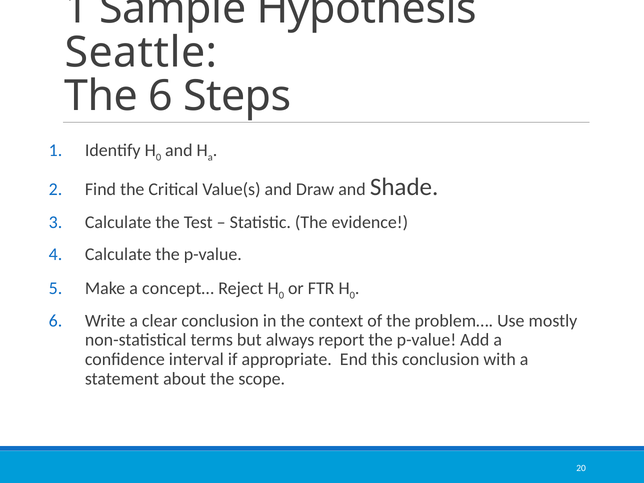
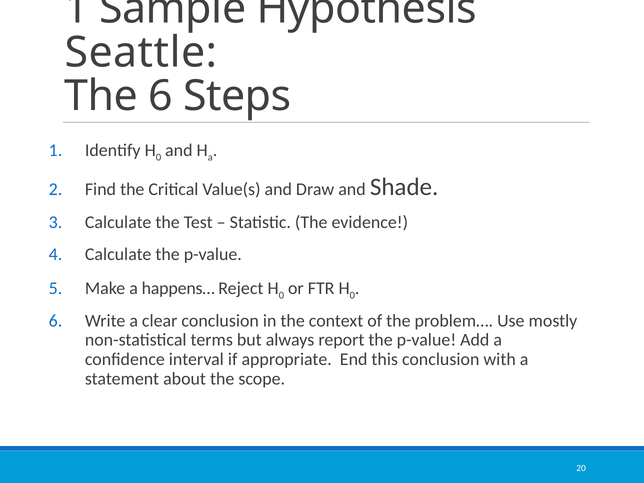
concept…: concept… -> happens…
